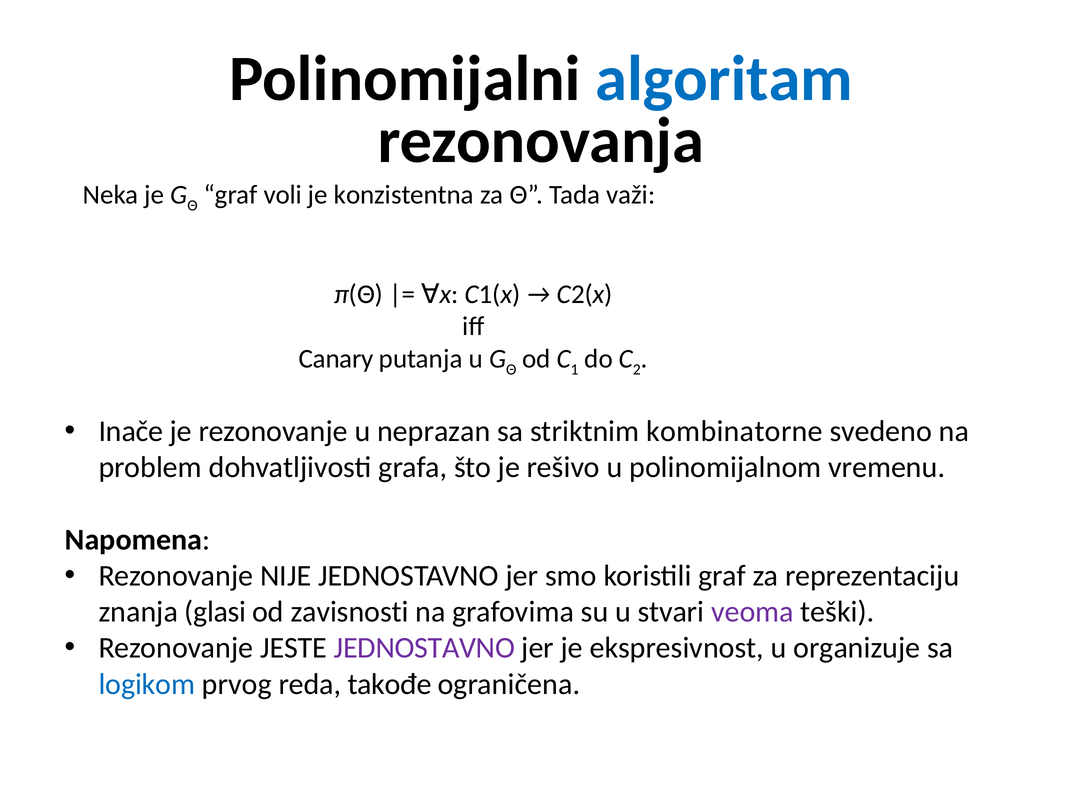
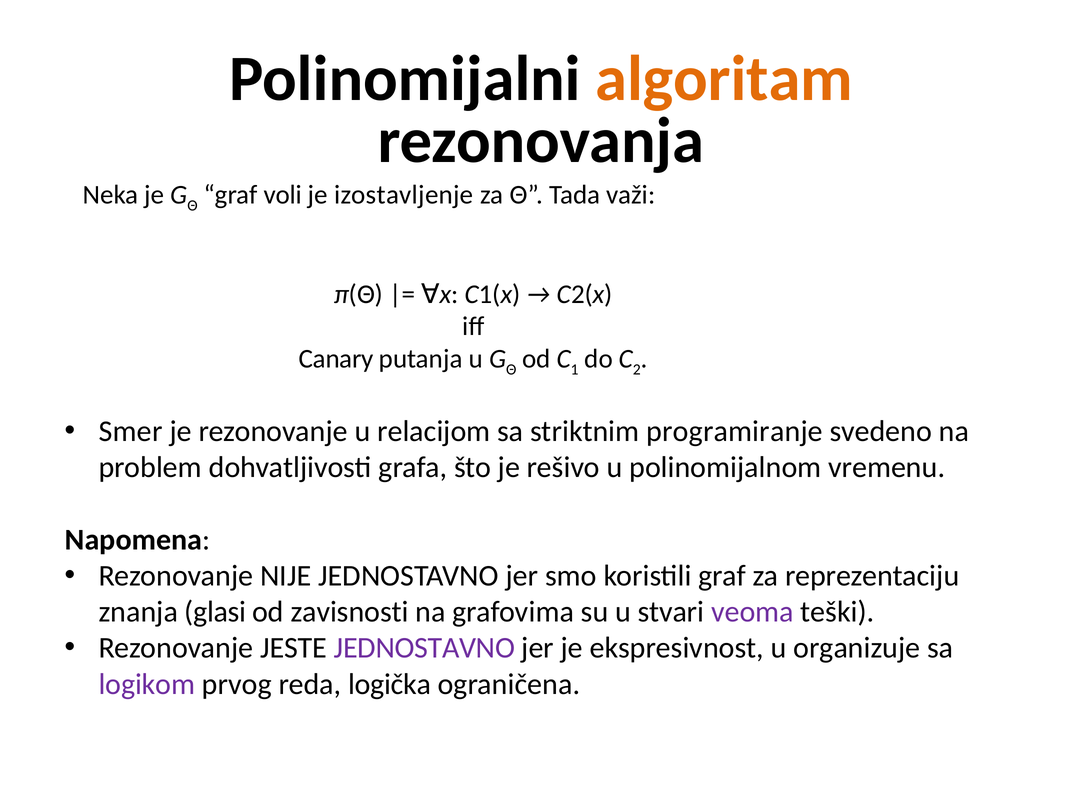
algoritam colour: blue -> orange
konzistentna: konzistentna -> izostavljenje
Inače: Inače -> Smer
neprazan: neprazan -> relacijom
kombinatorne: kombinatorne -> programiranje
logikom colour: blue -> purple
takođe: takođe -> logička
